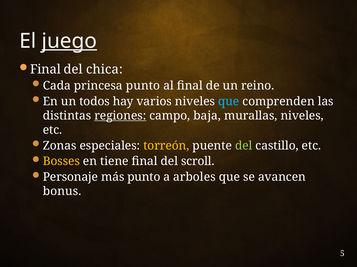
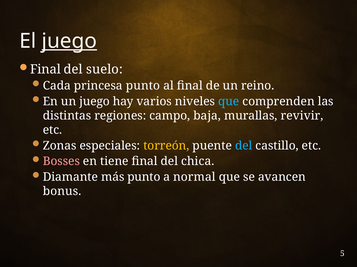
chica: chica -> suelo
un todos: todos -> juego
regiones underline: present -> none
murallas niveles: niveles -> revivir
del at (244, 146) colour: light green -> light blue
Bosses colour: yellow -> pink
scroll: scroll -> chica
Personaje: Personaje -> Diamante
arboles: arboles -> normal
